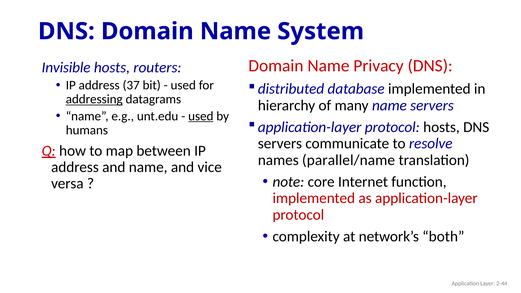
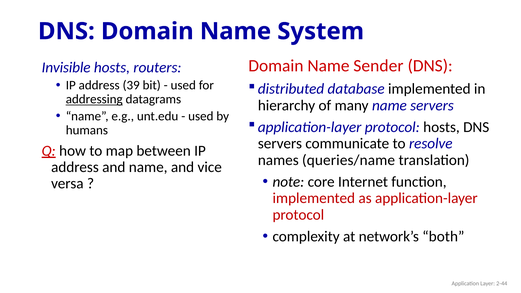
Privacy: Privacy -> Sender
37: 37 -> 39
used at (201, 116) underline: present -> none
parallel/name: parallel/name -> queries/name
